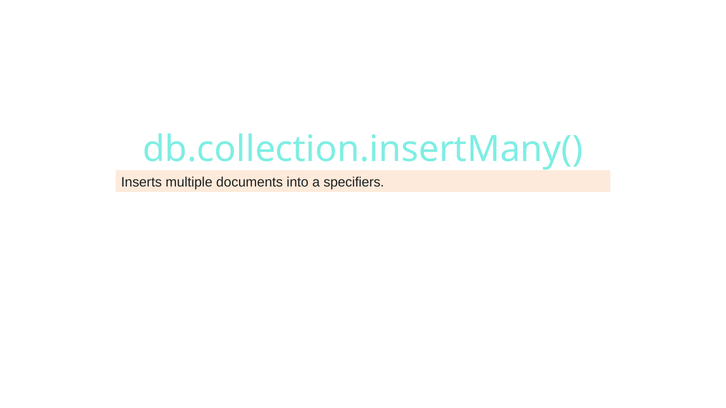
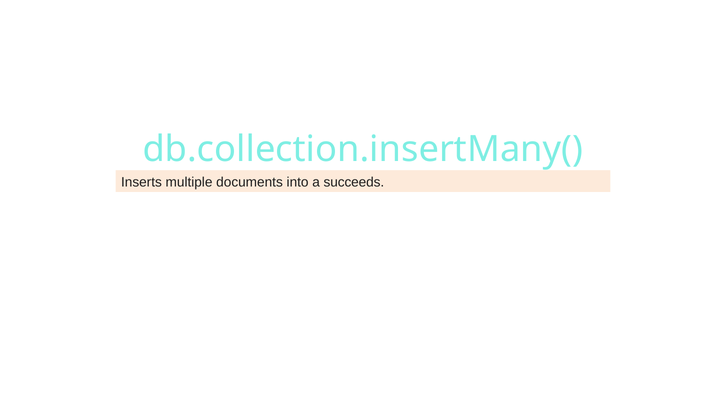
specifiers: specifiers -> succeeds
